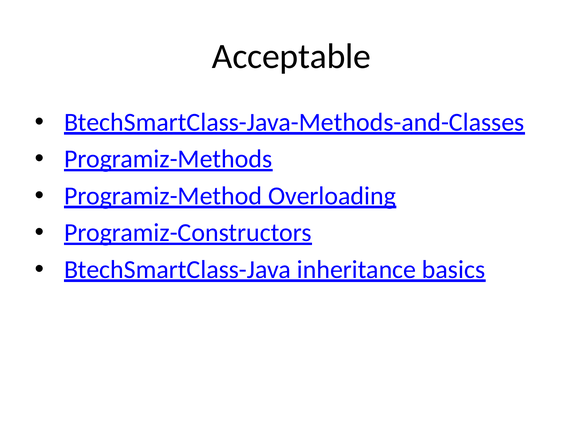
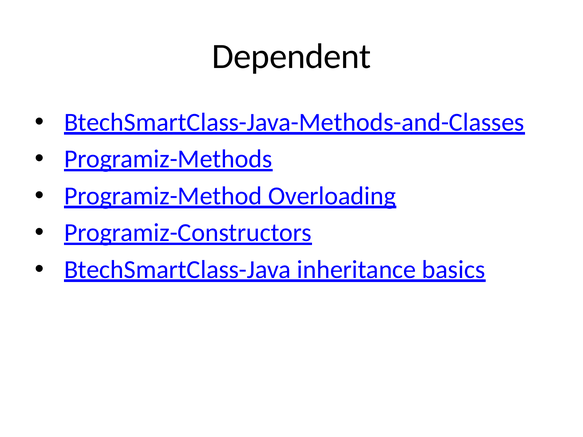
Acceptable: Acceptable -> Dependent
